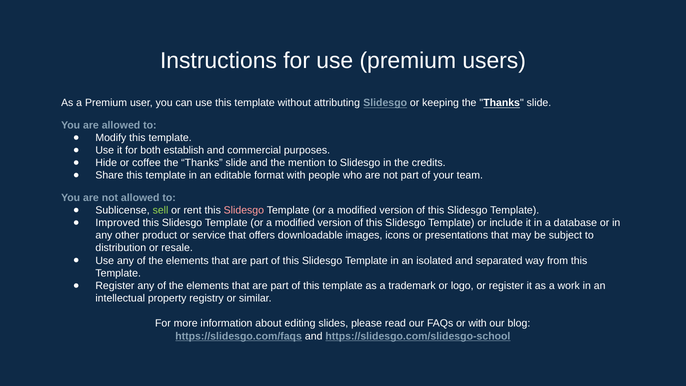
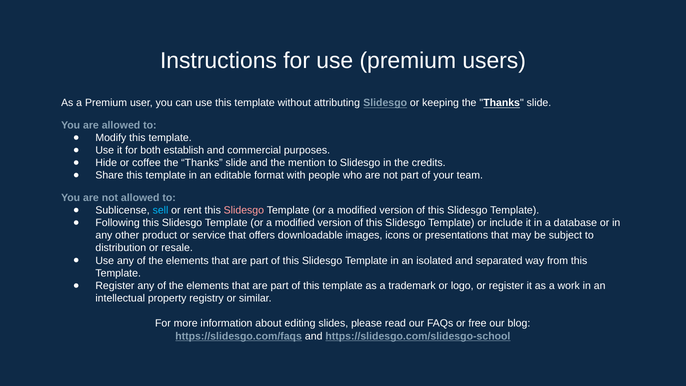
sell colour: light green -> light blue
Improved: Improved -> Following
or with: with -> free
